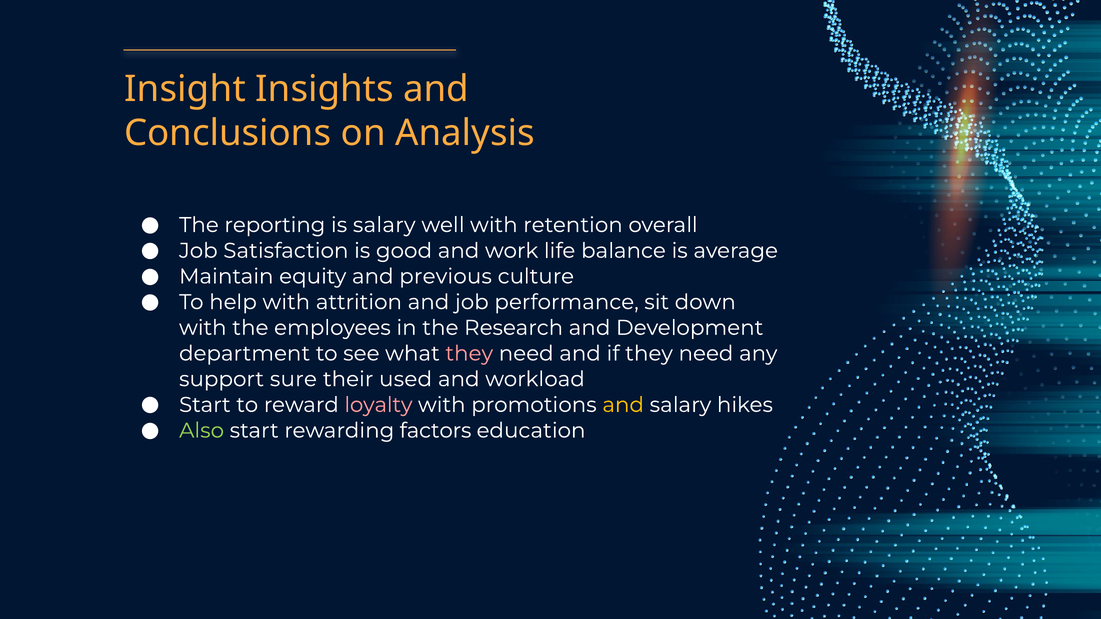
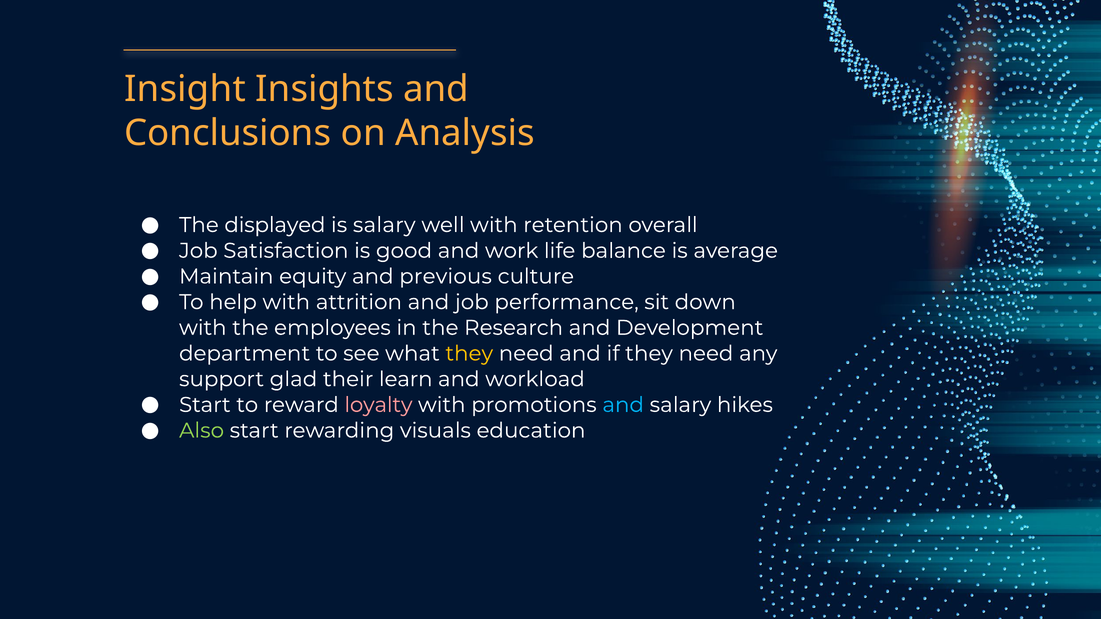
reporting: reporting -> displayed
they at (469, 354) colour: pink -> yellow
sure: sure -> glad
used: used -> learn
and at (623, 405) colour: yellow -> light blue
factors: factors -> visuals
